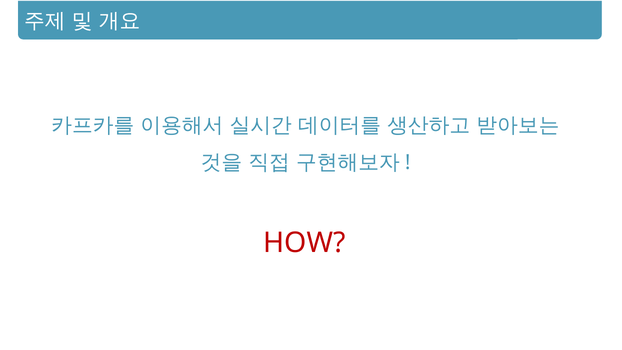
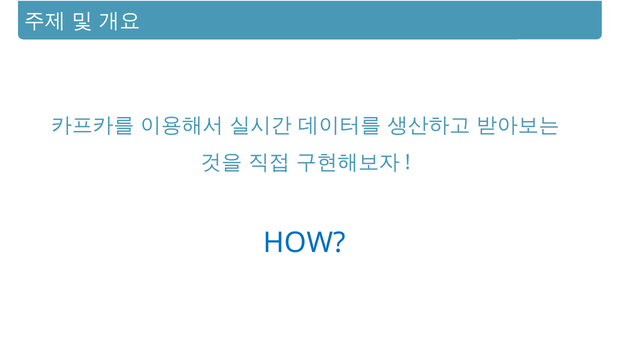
HOW colour: red -> blue
